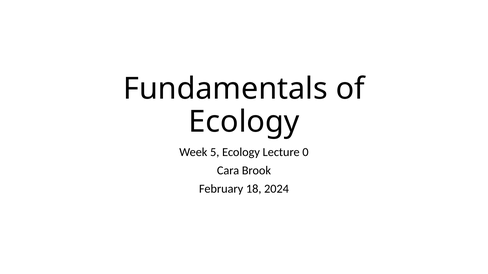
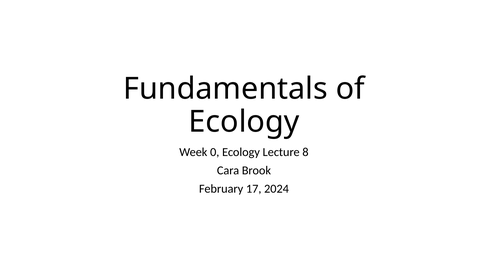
5: 5 -> 0
0: 0 -> 8
18: 18 -> 17
